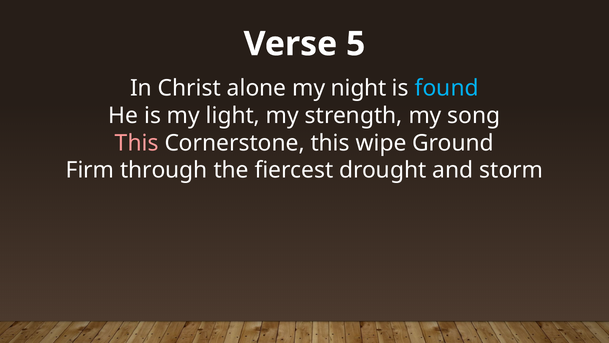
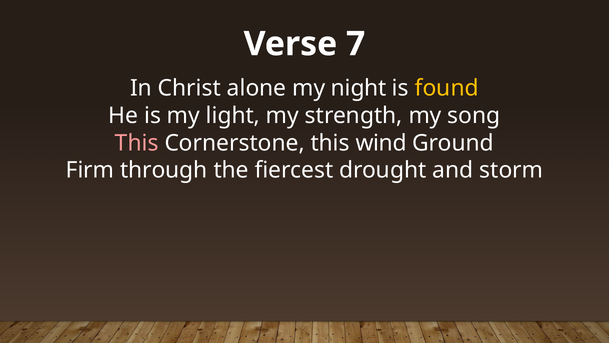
5: 5 -> 7
found colour: light blue -> yellow
wipe: wipe -> wind
